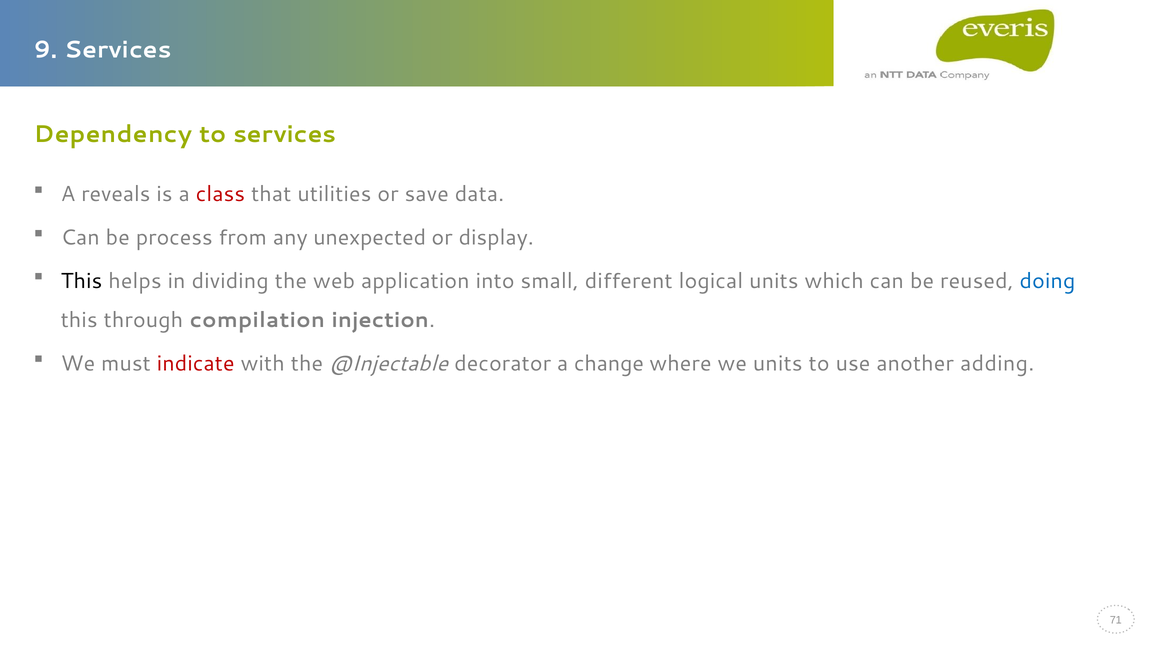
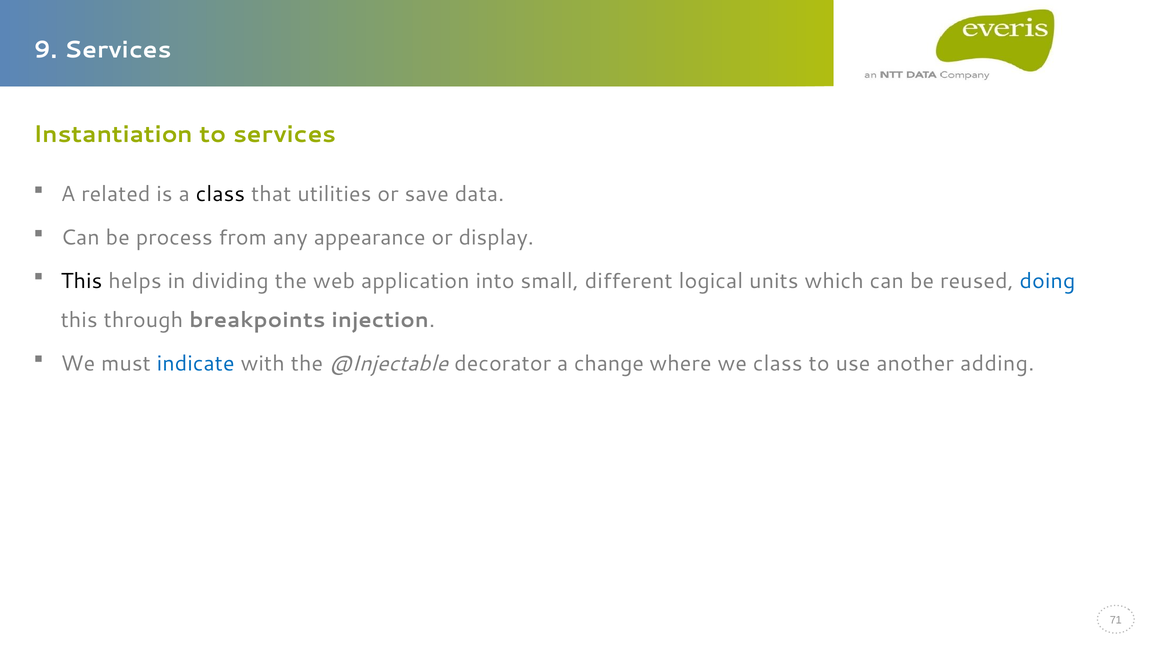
Dependency: Dependency -> Instantiation
reveals: reveals -> related
class at (220, 194) colour: red -> black
unexpected: unexpected -> appearance
compilation: compilation -> breakpoints
indicate colour: red -> blue
we units: units -> class
